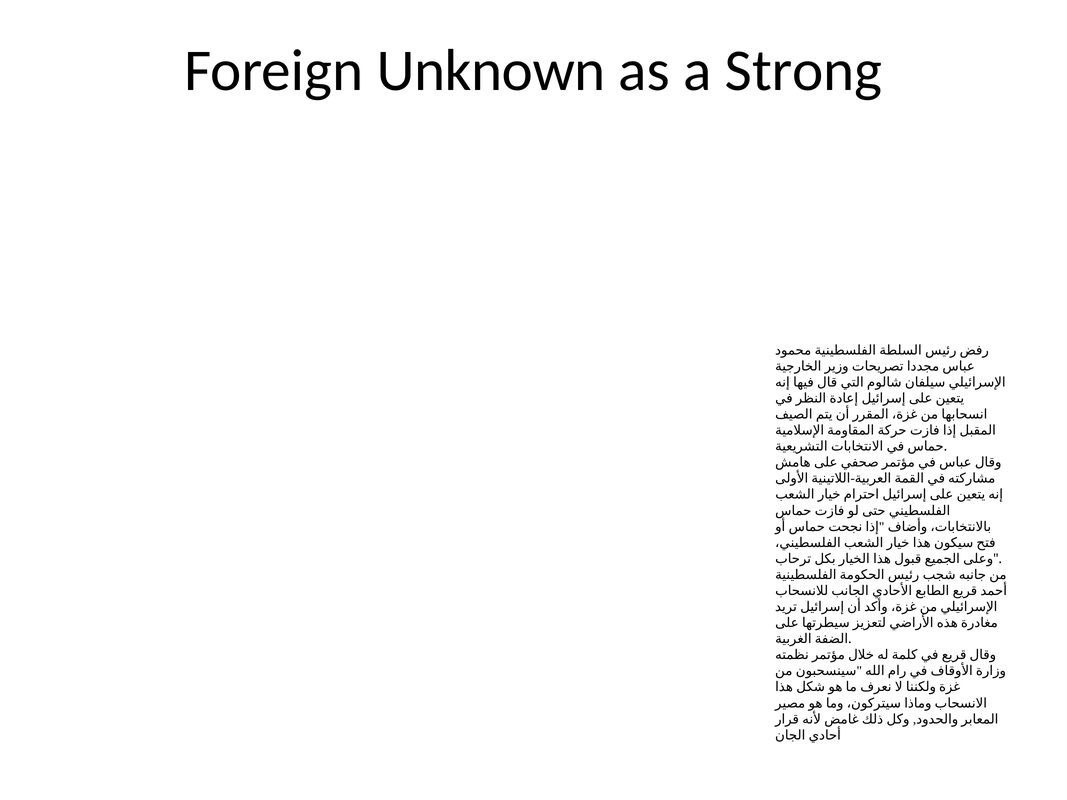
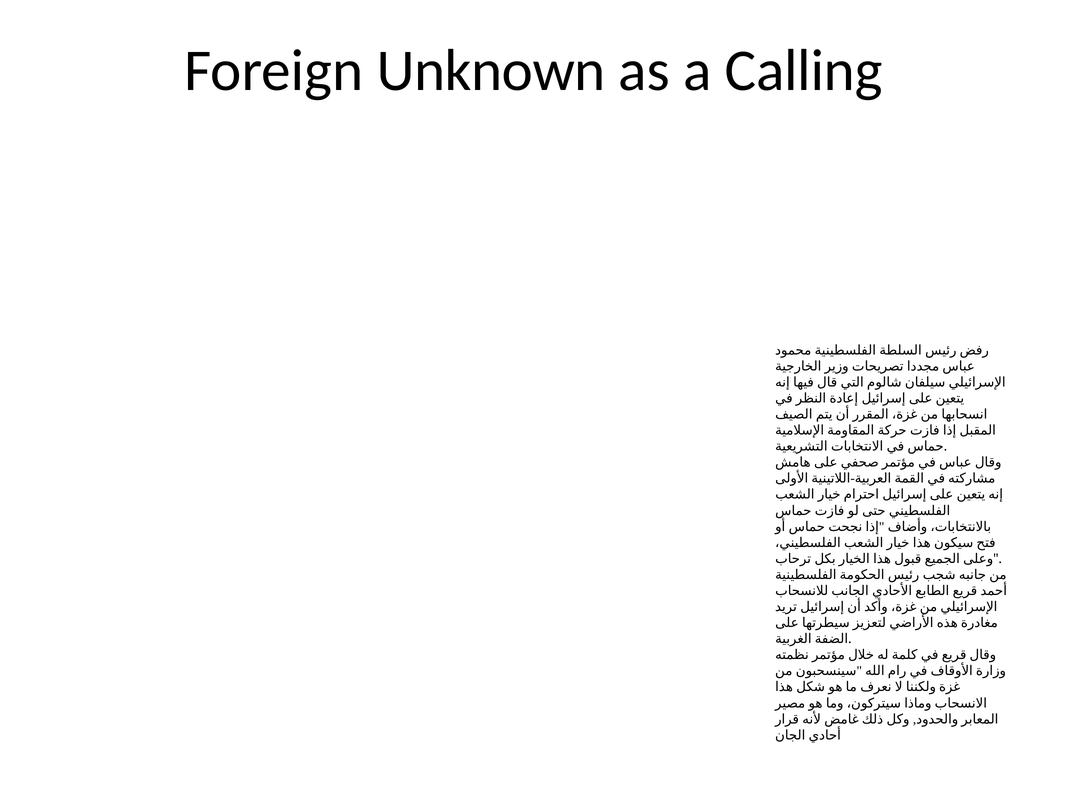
Strong: Strong -> Calling
